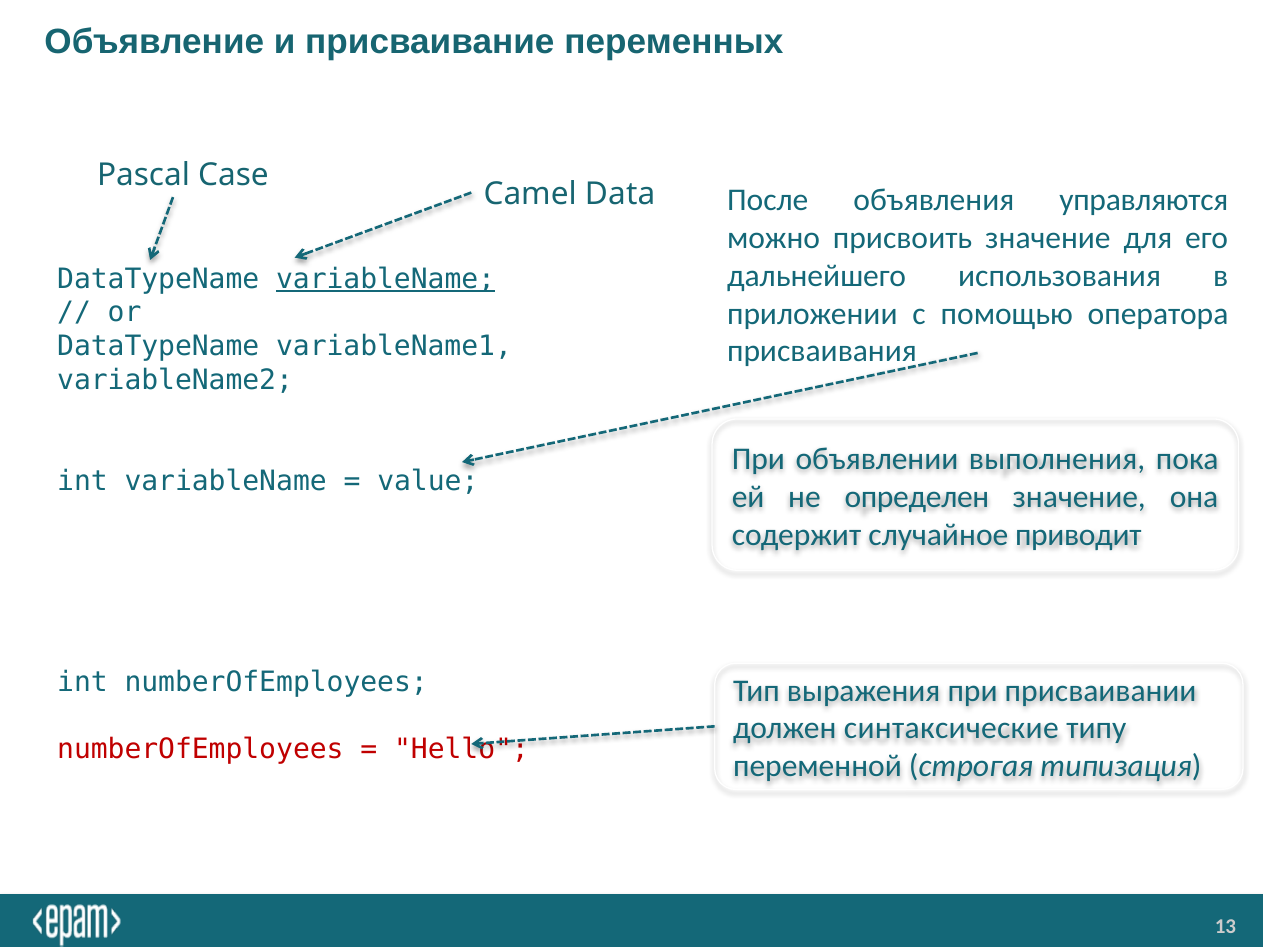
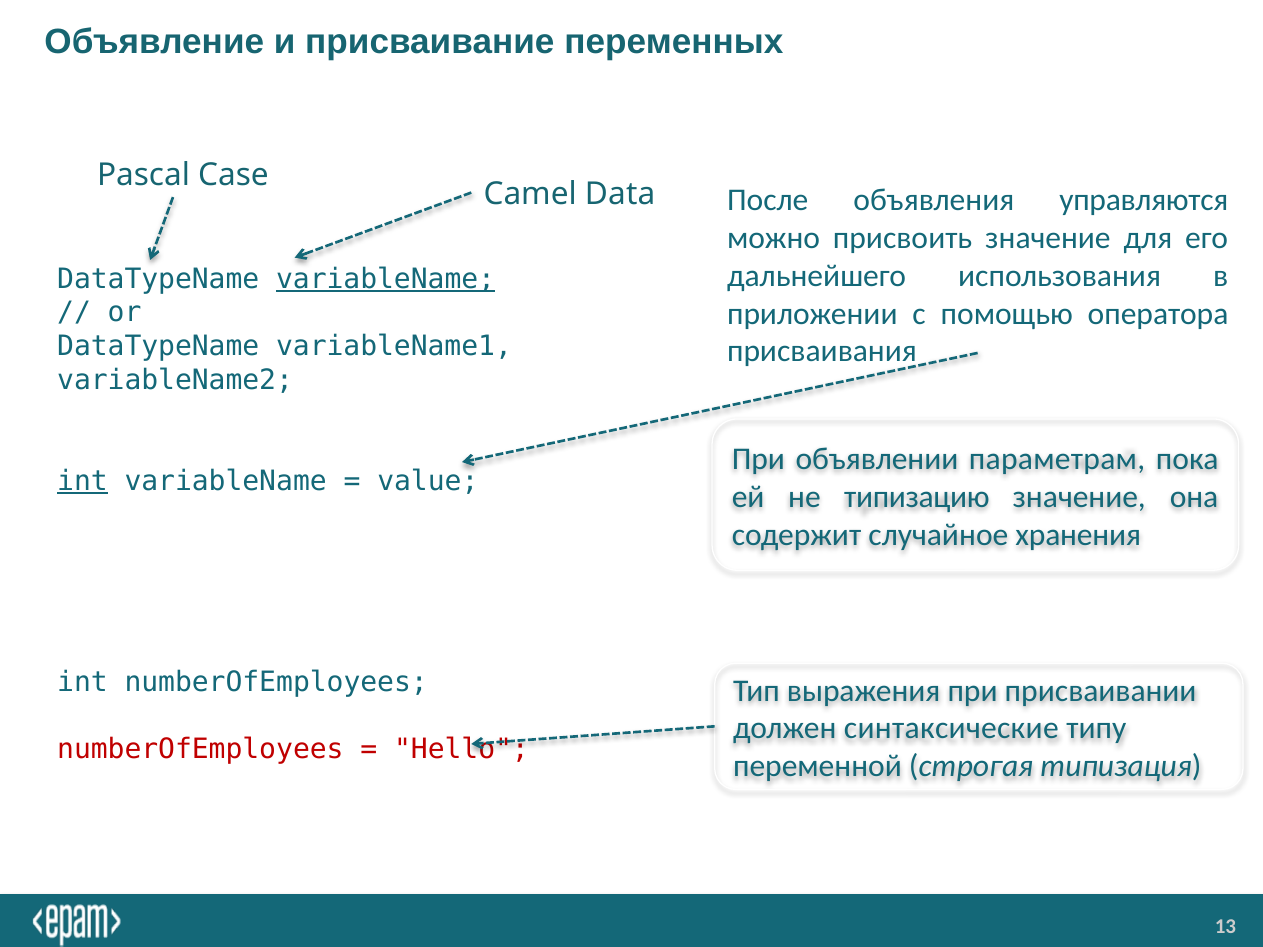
выполнения: выполнения -> параметрам
int at (82, 481) underline: none -> present
определен: определен -> типизацию
приводит: приводит -> хранения
